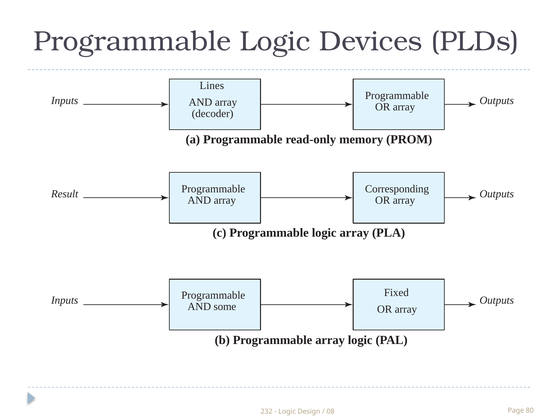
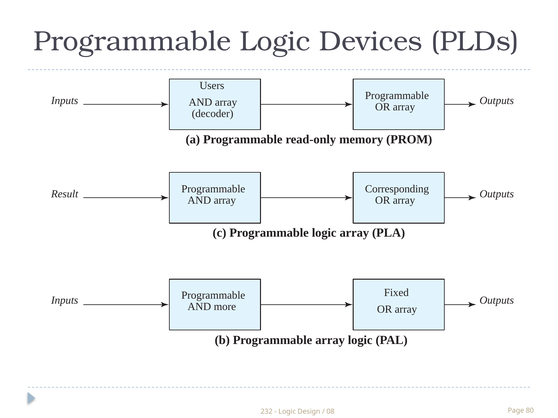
Lines: Lines -> Users
some: some -> more
